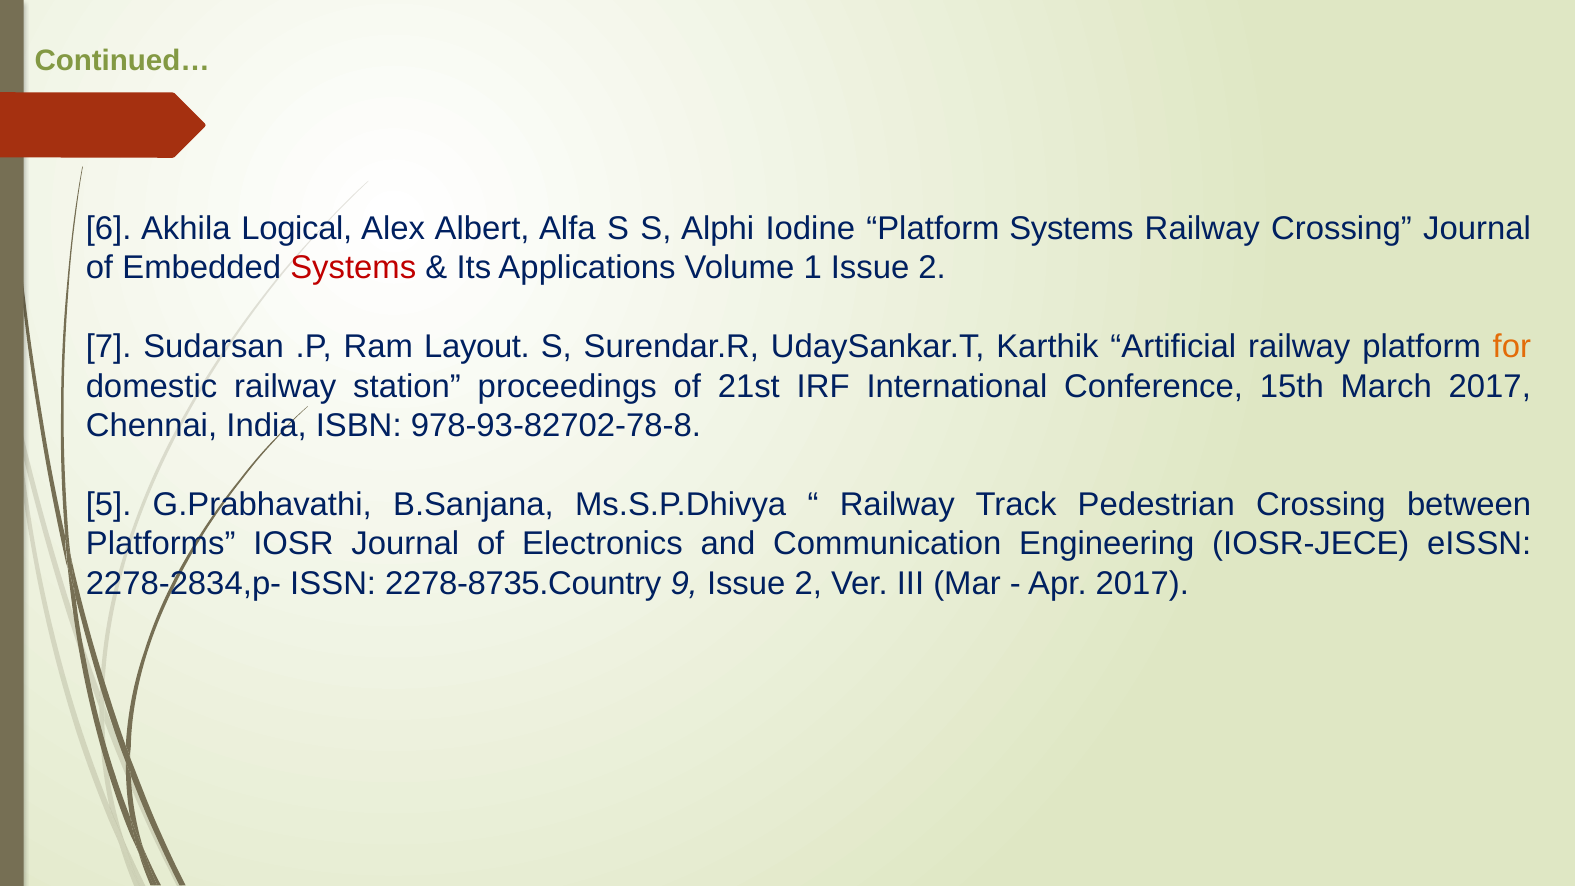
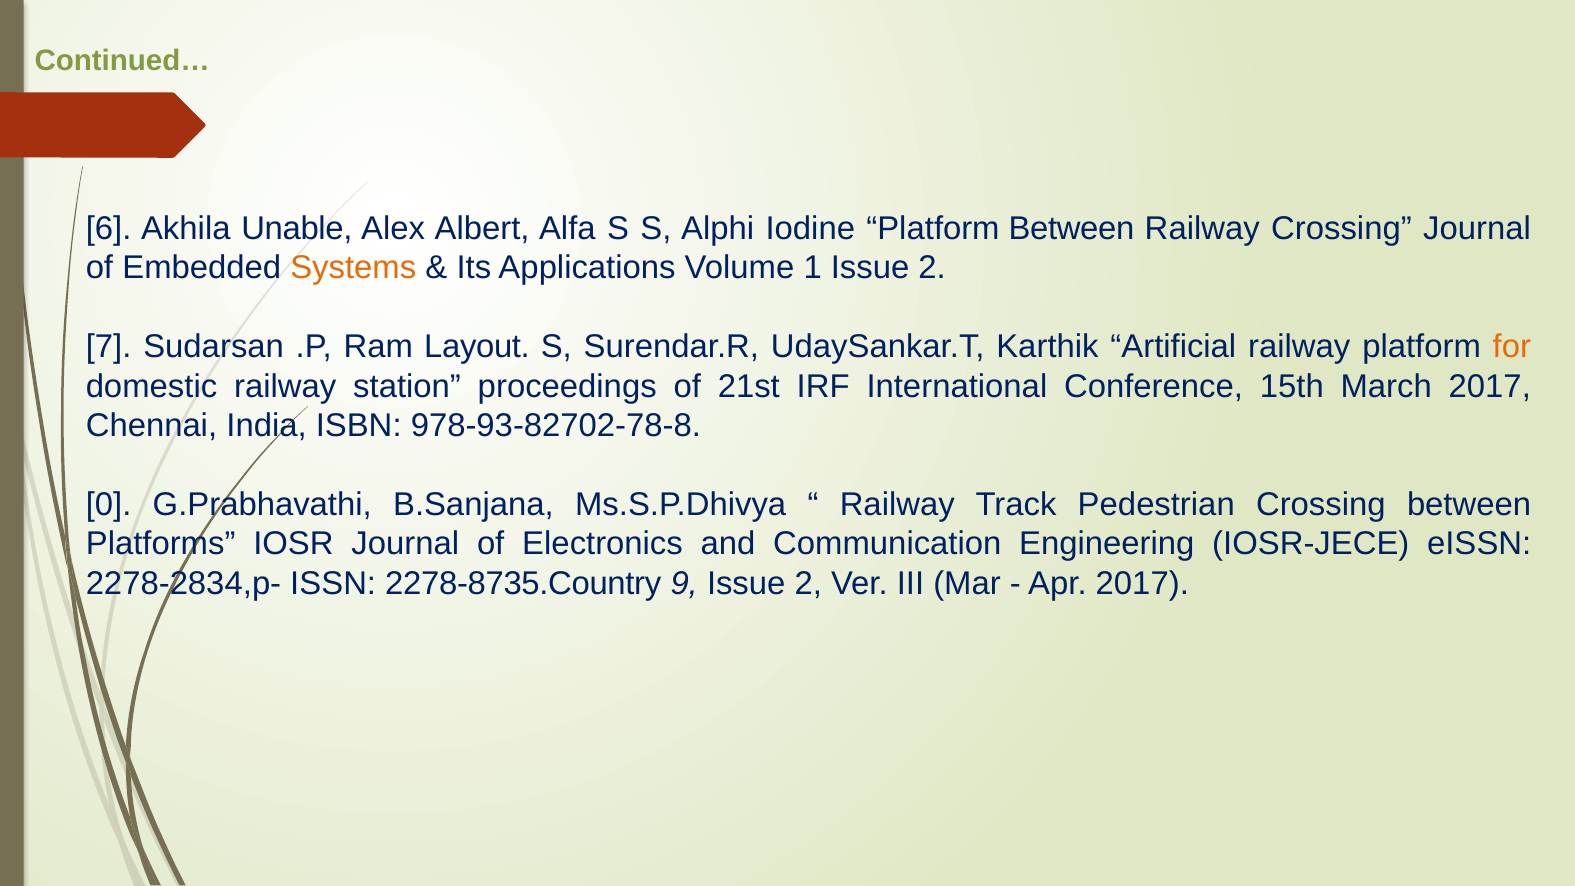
Logical: Logical -> Unable
Platform Systems: Systems -> Between
Systems at (353, 268) colour: red -> orange
5: 5 -> 0
